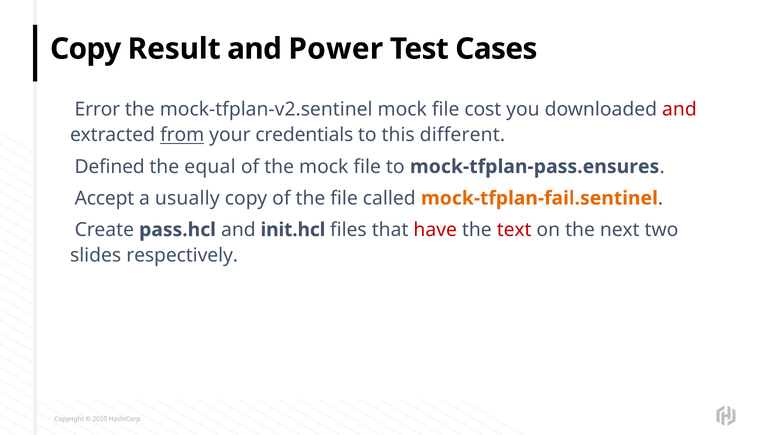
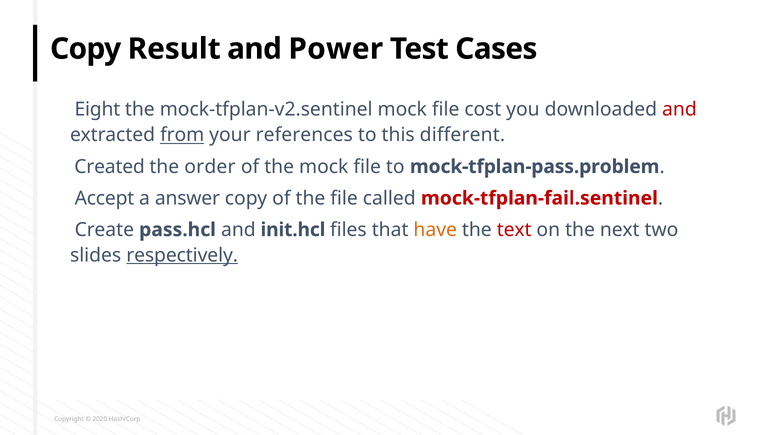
Error: Error -> Eight
credentials: credentials -> references
Defined: Defined -> Created
equal: equal -> order
mock-tfplan-pass.ensures: mock-tfplan-pass.ensures -> mock-tfplan-pass.problem
usually: usually -> answer
mock-tfplan-fail.sentinel colour: orange -> red
have colour: red -> orange
respectively underline: none -> present
